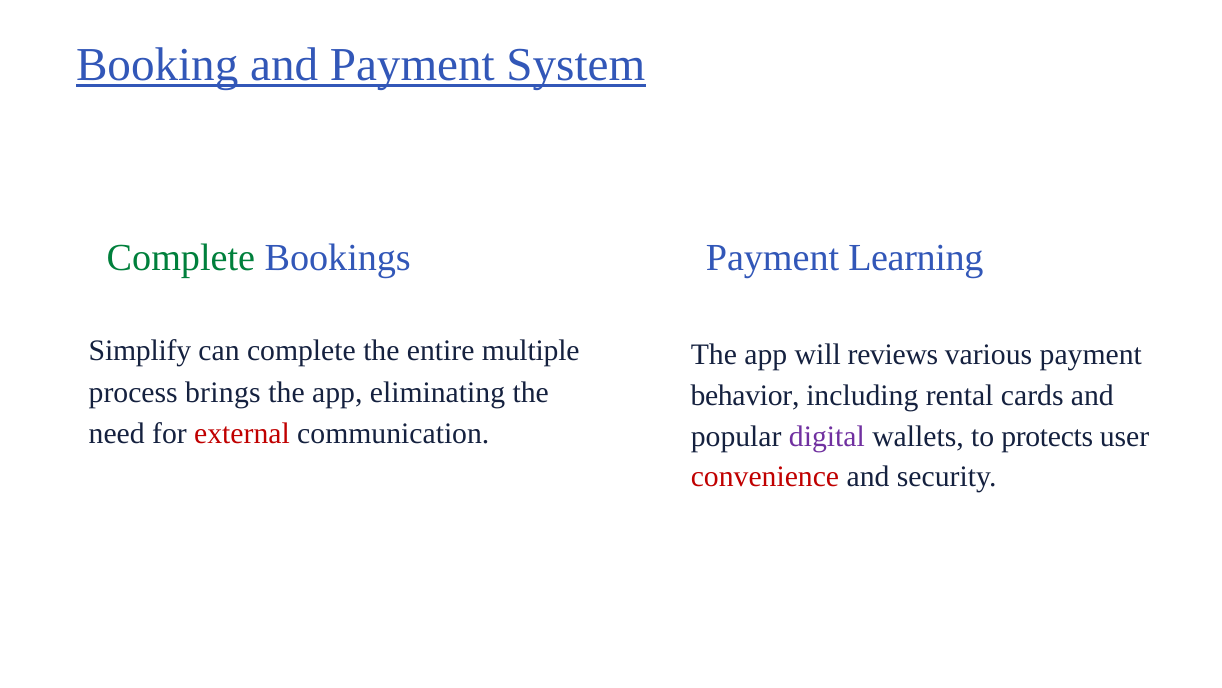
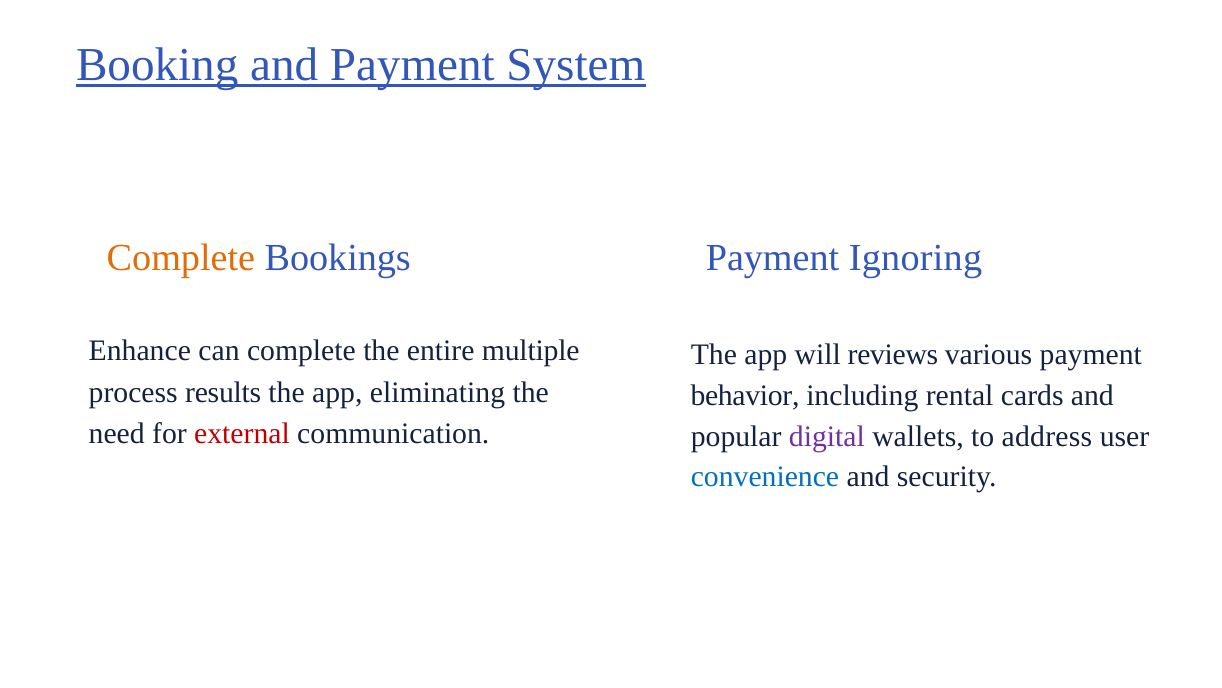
Complete at (181, 258) colour: green -> orange
Learning: Learning -> Ignoring
Simplify: Simplify -> Enhance
brings: brings -> results
protects: protects -> address
convenience colour: red -> blue
